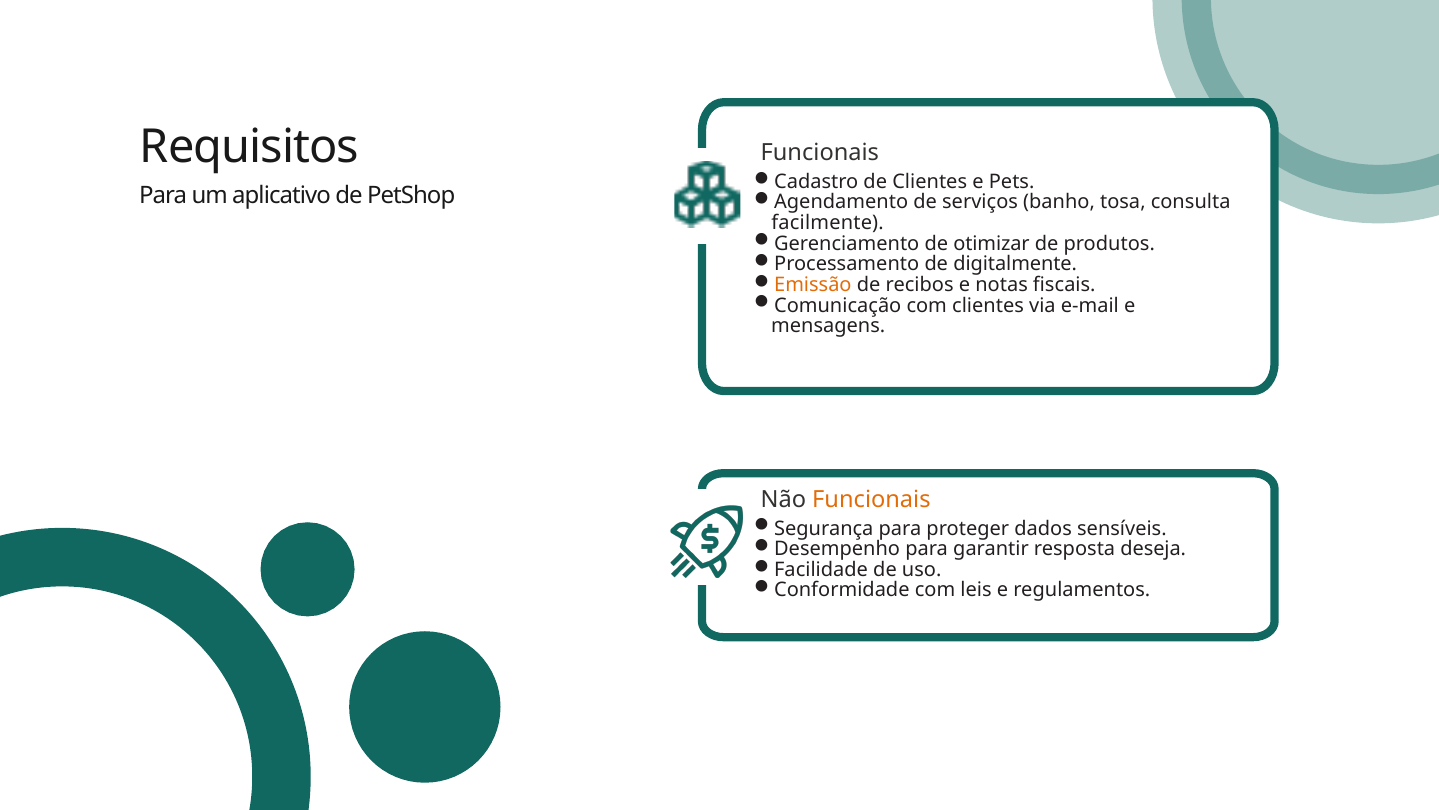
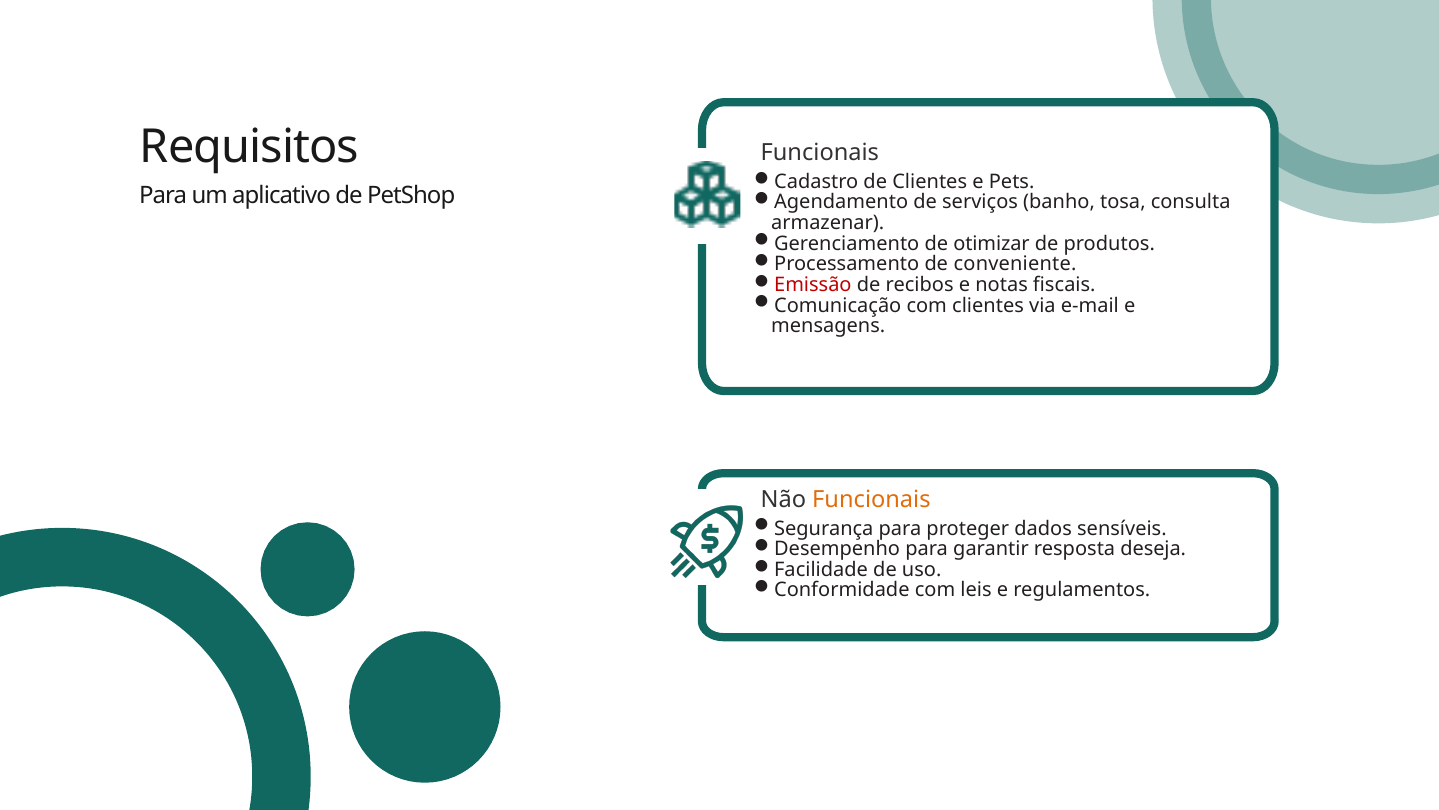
facilmente: facilmente -> armazenar
digitalmente: digitalmente -> conveniente
Emissão colour: orange -> red
